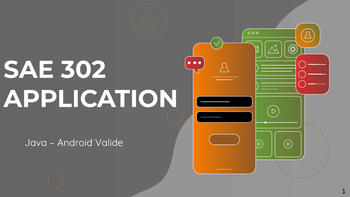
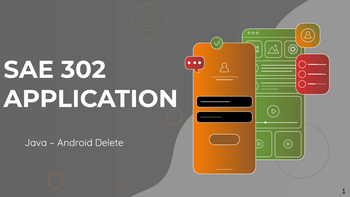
Valide: Valide -> Delete
